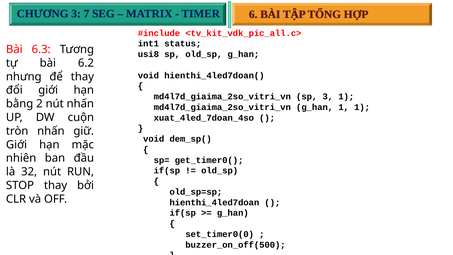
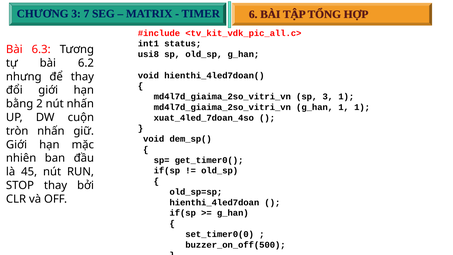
32: 32 -> 45
